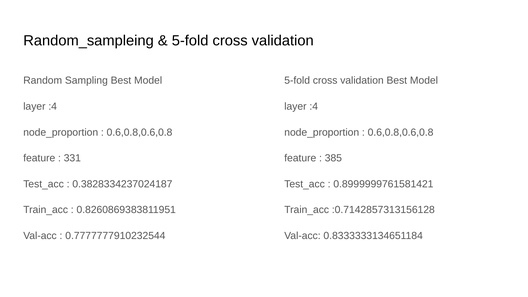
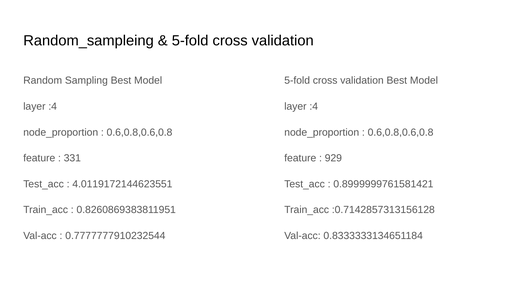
385: 385 -> 929
0.3828334237024187: 0.3828334237024187 -> 4.0119172144623551
